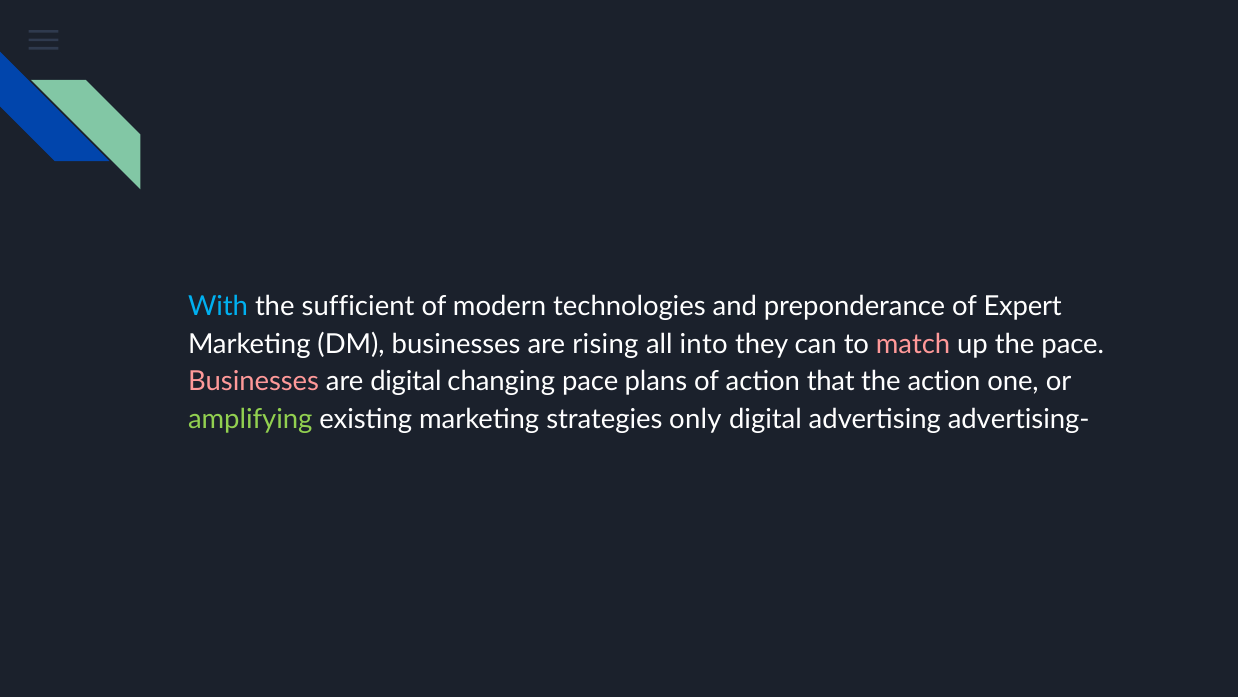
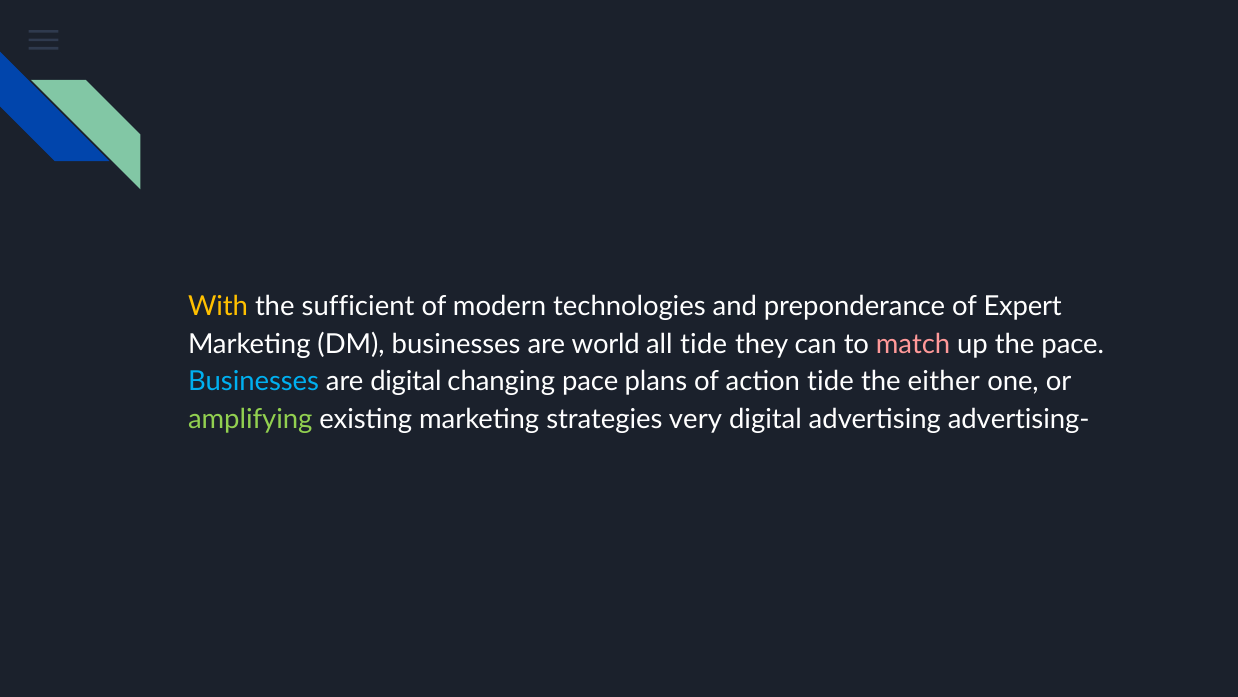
With colour: light blue -> yellow
rising: rising -> world
all into: into -> tide
Businesses at (254, 382) colour: pink -> light blue
action that: that -> tide
the action: action -> either
only: only -> very
